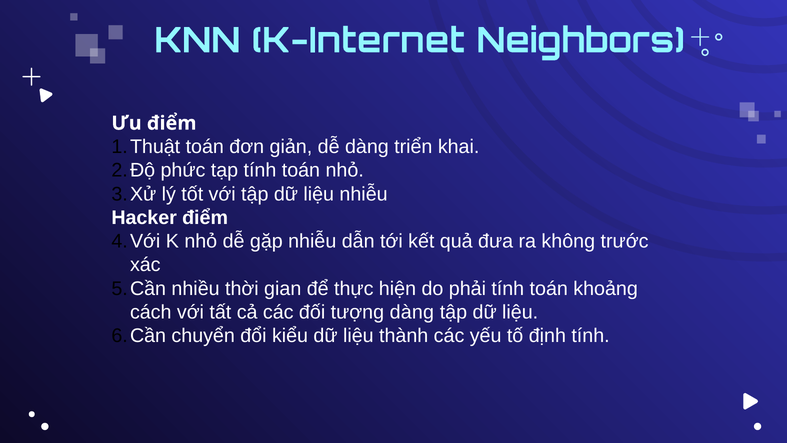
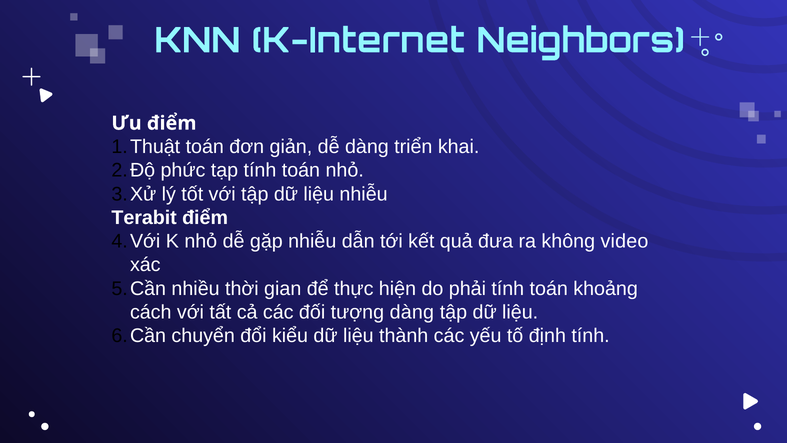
Hacker: Hacker -> Terabit
trước: trước -> video
